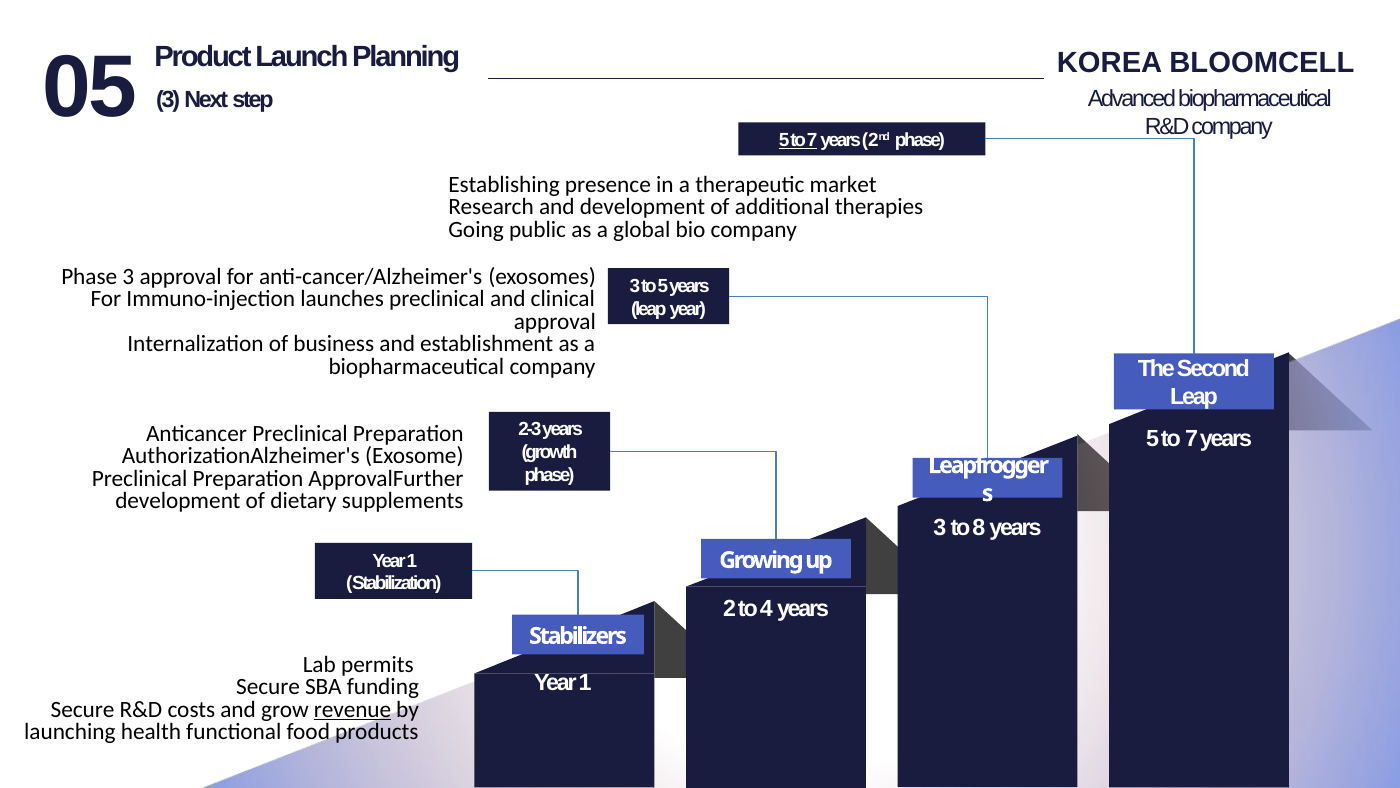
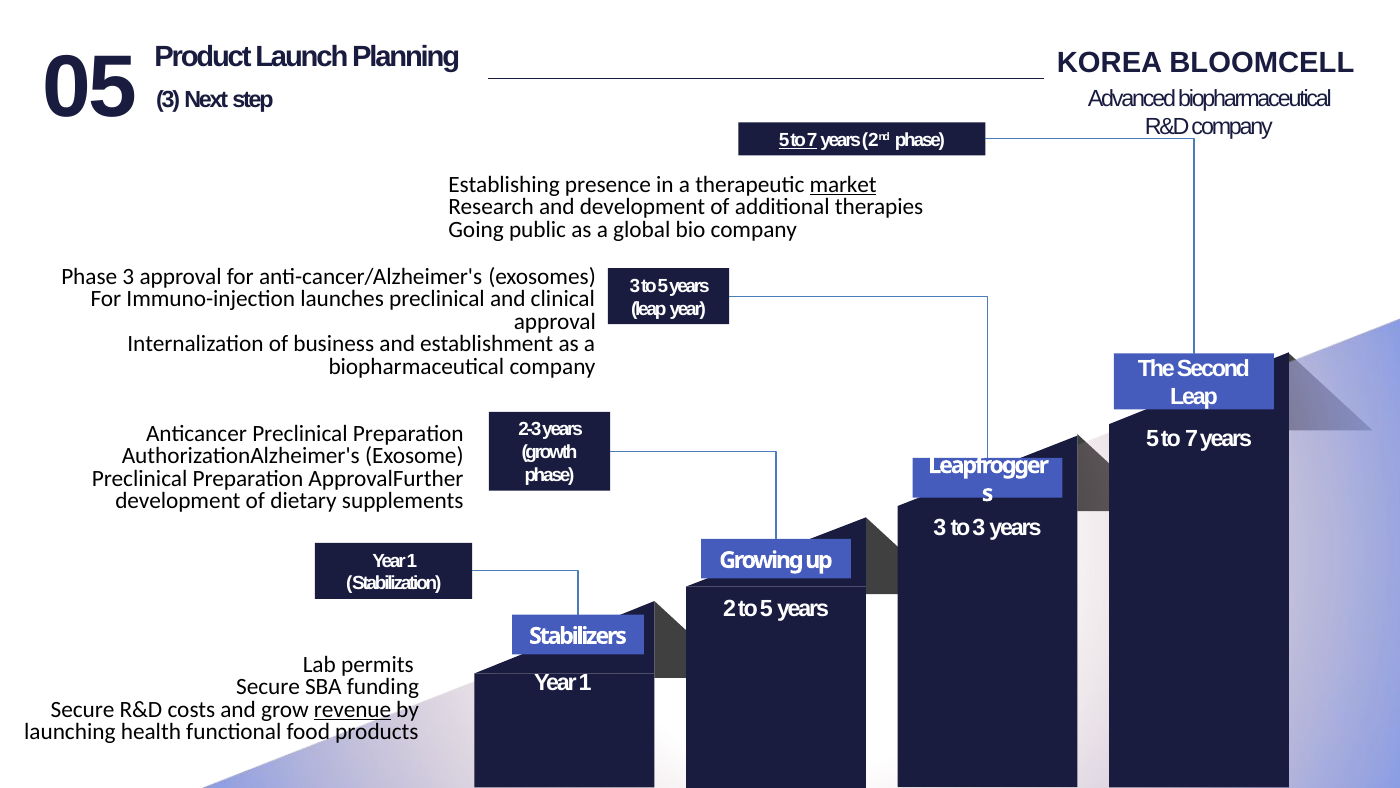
market underline: none -> present
to 8: 8 -> 3
2 to 4: 4 -> 5
